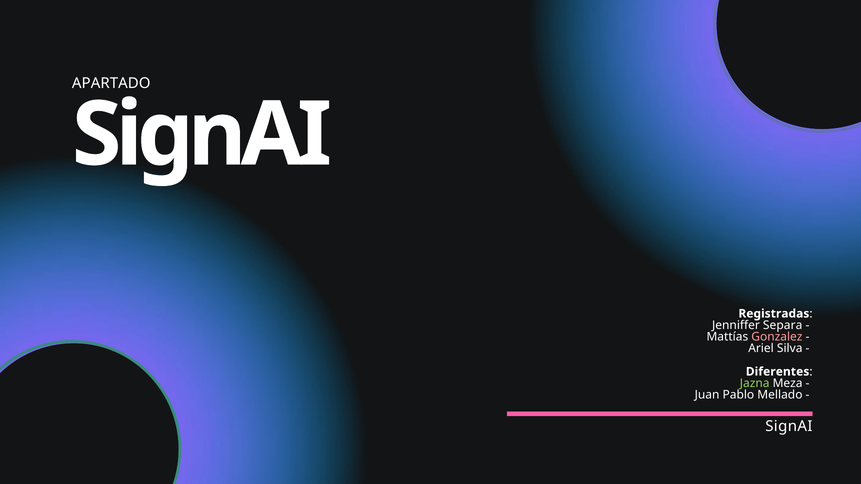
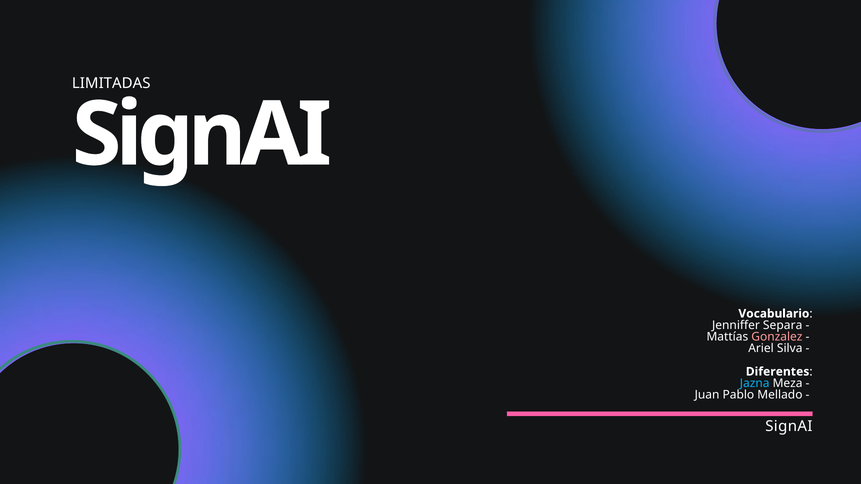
APARTADO: APARTADO -> LIMITADAS
Registradas: Registradas -> Vocabulario
Jazna colour: light green -> light blue
